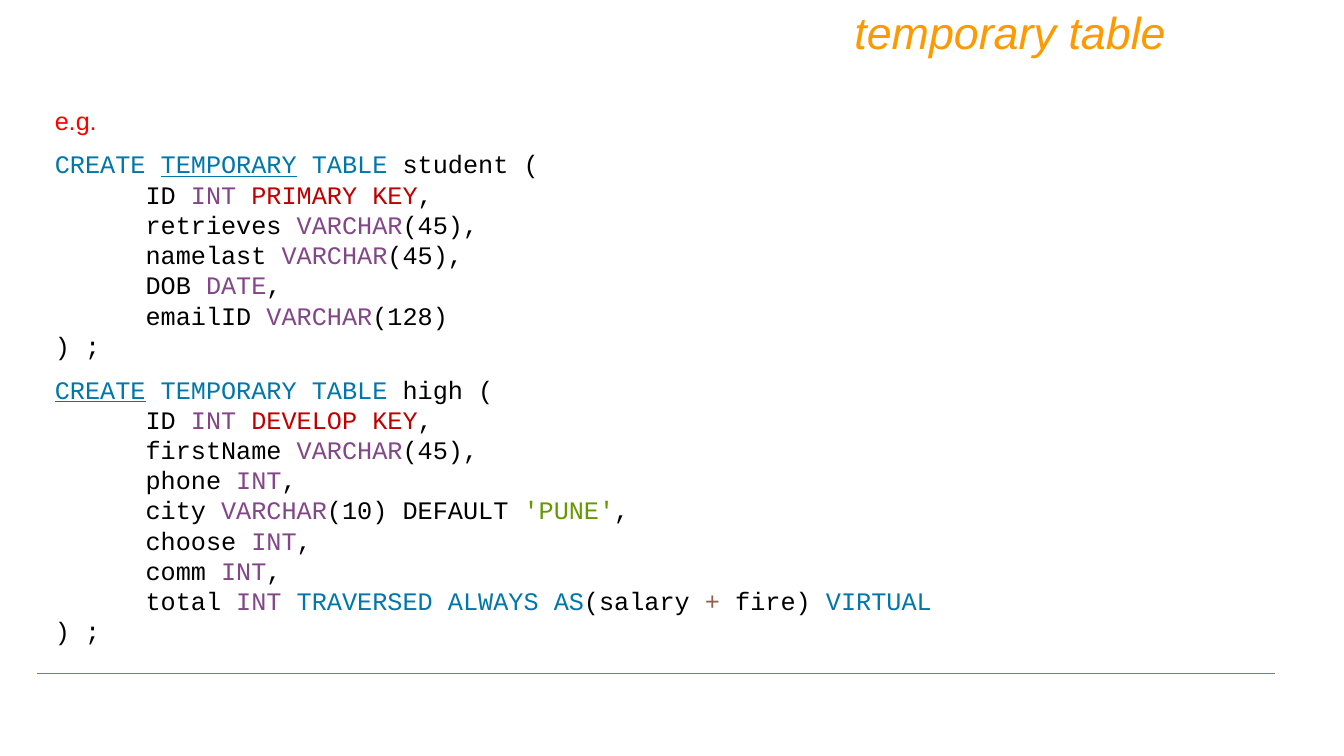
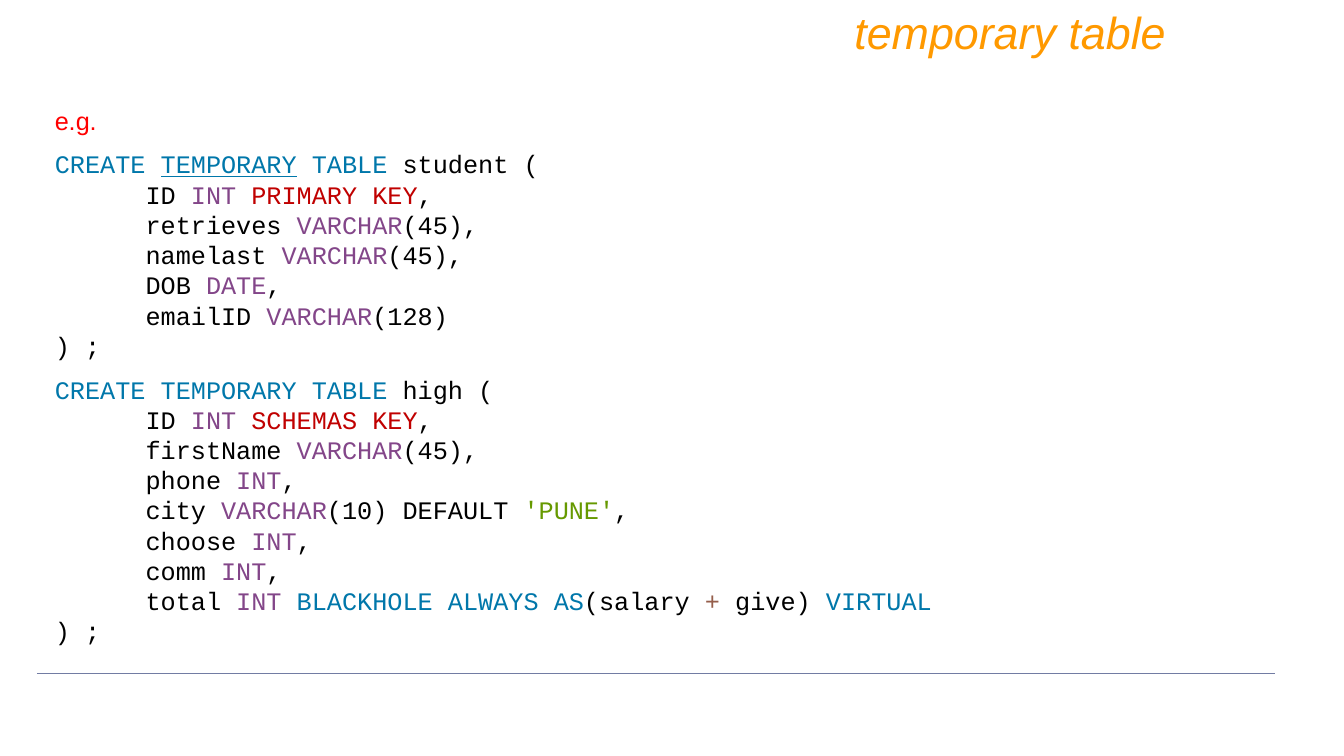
CREATE at (100, 391) underline: present -> none
DEVELOP: DEVELOP -> SCHEMAS
TRAVERSED: TRAVERSED -> BLACKHOLE
fire: fire -> give
